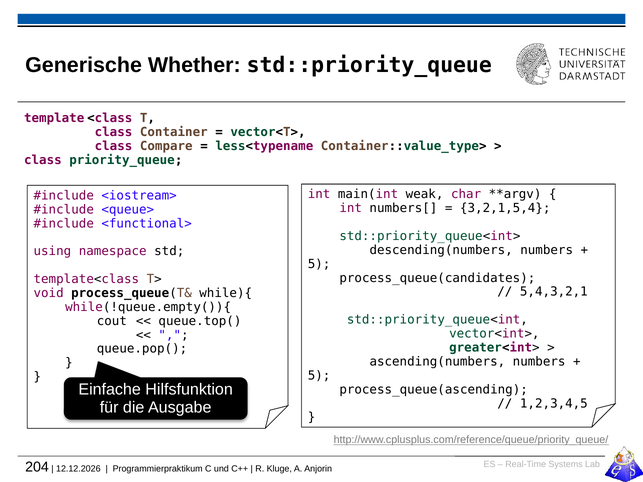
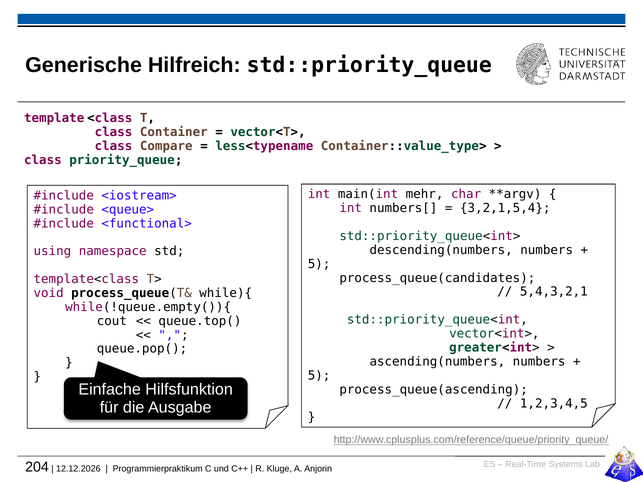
Whether: Whether -> Hilfreich
weak: weak -> mehr
